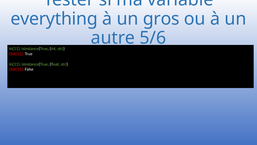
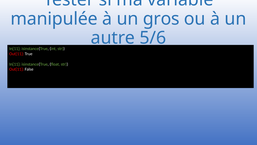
everything: everything -> manipulée
